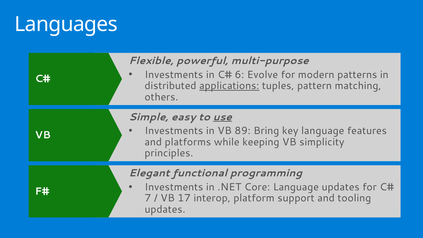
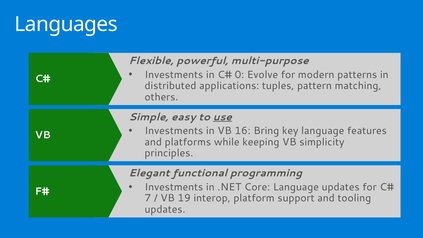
6: 6 -> 0
applications underline: present -> none
89: 89 -> 16
17: 17 -> 19
